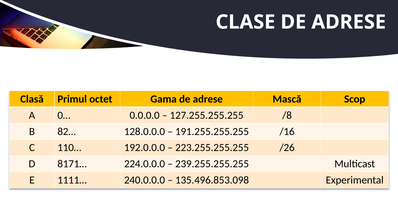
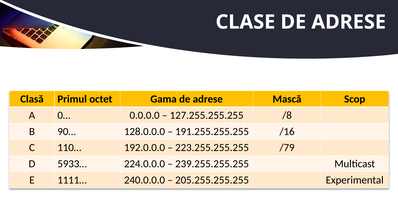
82…: 82… -> 90…
/26: /26 -> /79
8171…: 8171… -> 5933…
135.496.853.098: 135.496.853.098 -> 205.255.255.255
